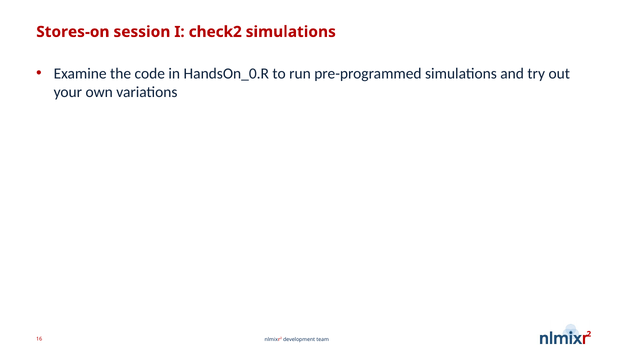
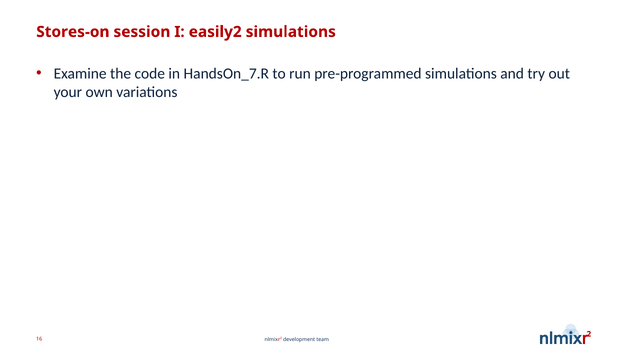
check2: check2 -> easily2
HandsOn_0.R: HandsOn_0.R -> HandsOn_7.R
